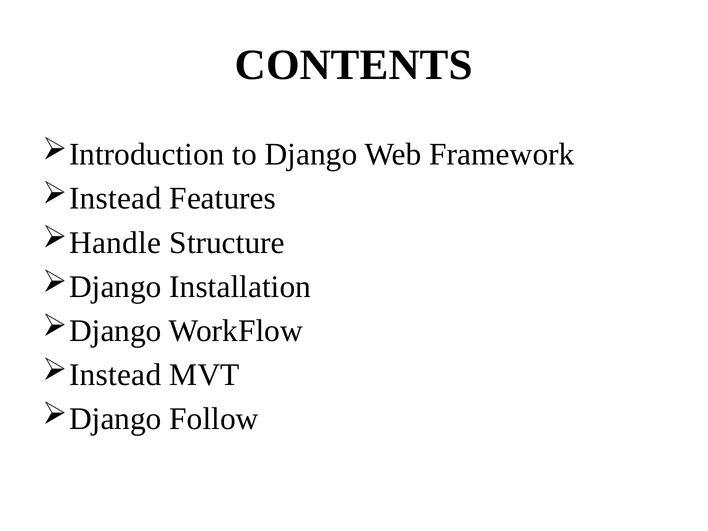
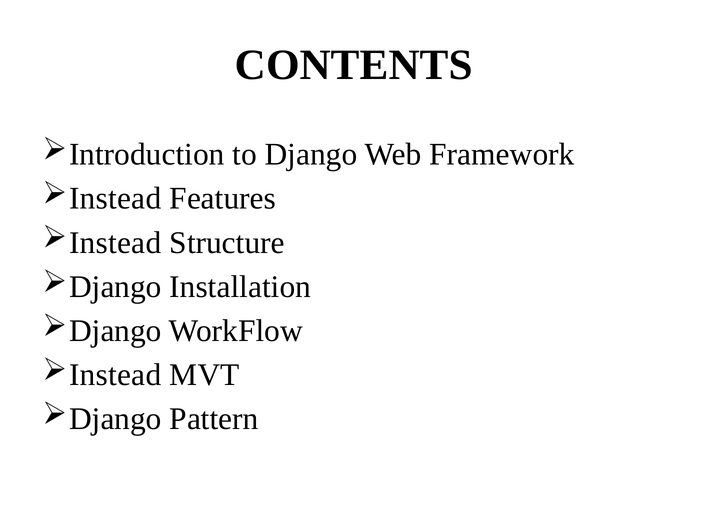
Handle at (115, 243): Handle -> Instead
Follow: Follow -> Pattern
